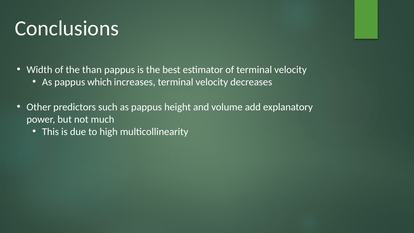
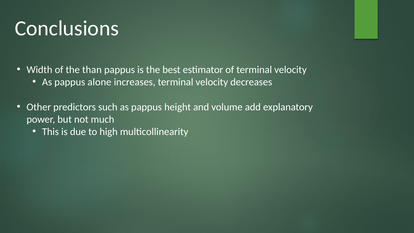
which: which -> alone
